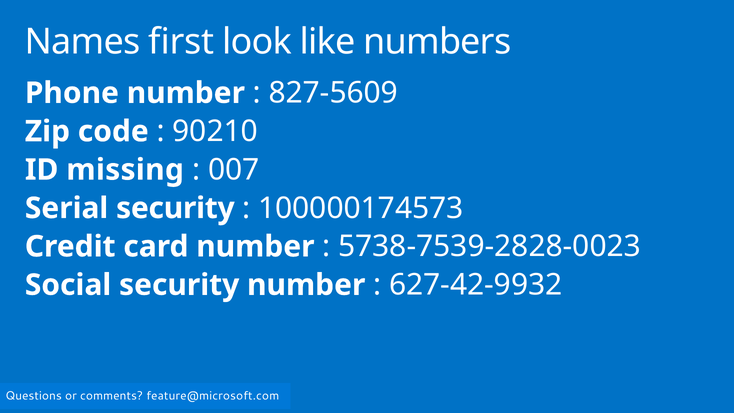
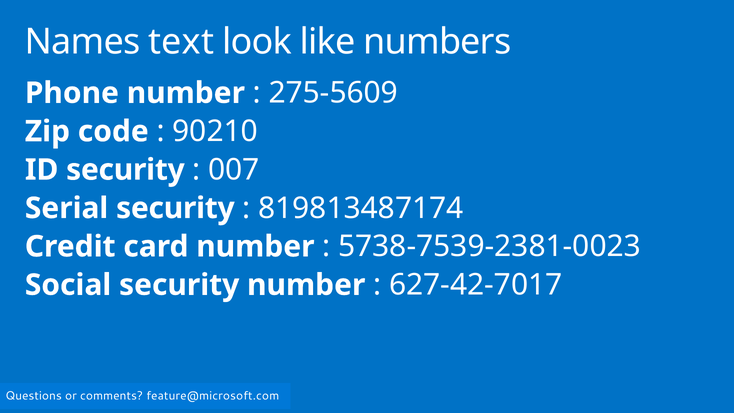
first: first -> text
827-5609: 827-5609 -> 275-5609
ID missing: missing -> security
100000174573: 100000174573 -> 819813487174
5738-7539-2828-0023: 5738-7539-2828-0023 -> 5738-7539-2381-0023
627-42-9932: 627-42-9932 -> 627-42-7017
